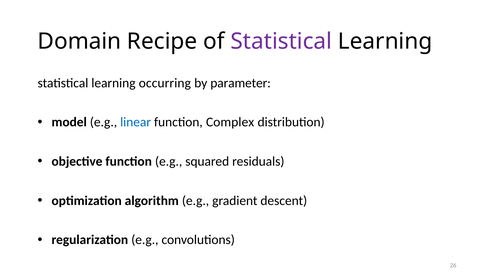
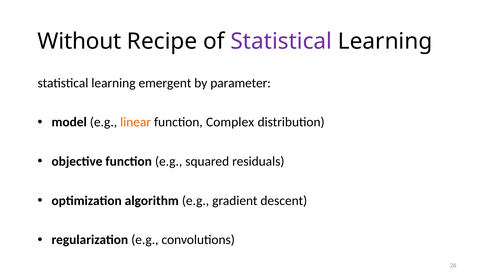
Domain: Domain -> Without
occurring: occurring -> emergent
linear colour: blue -> orange
